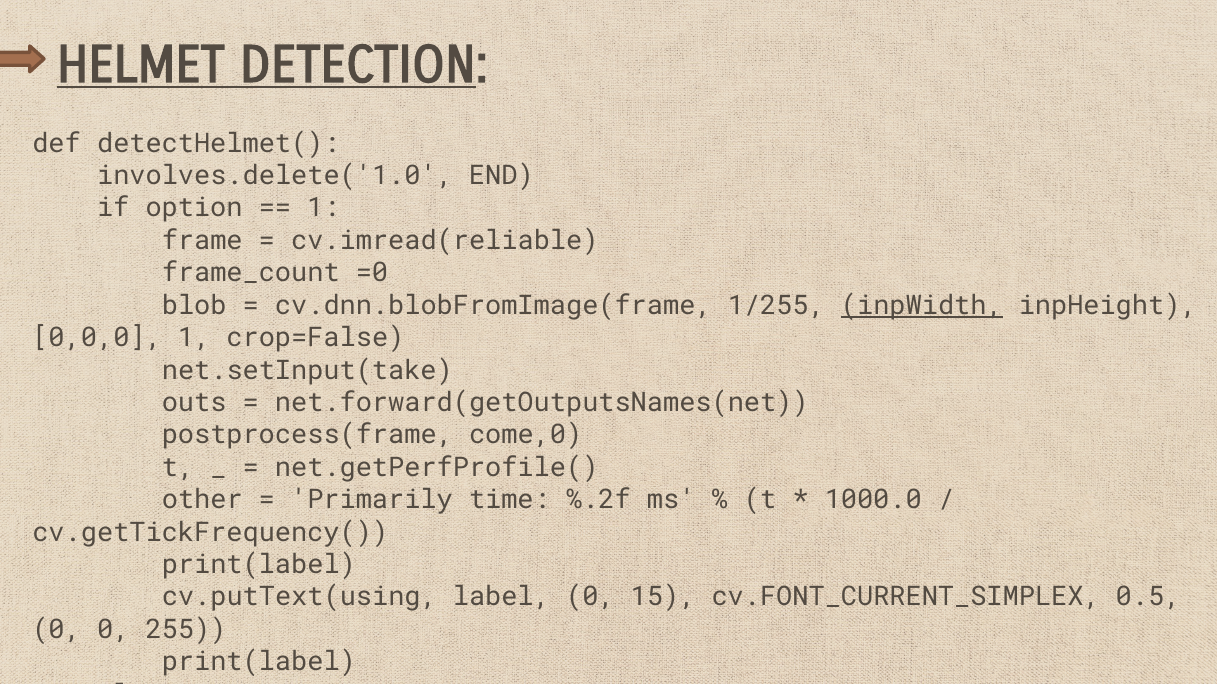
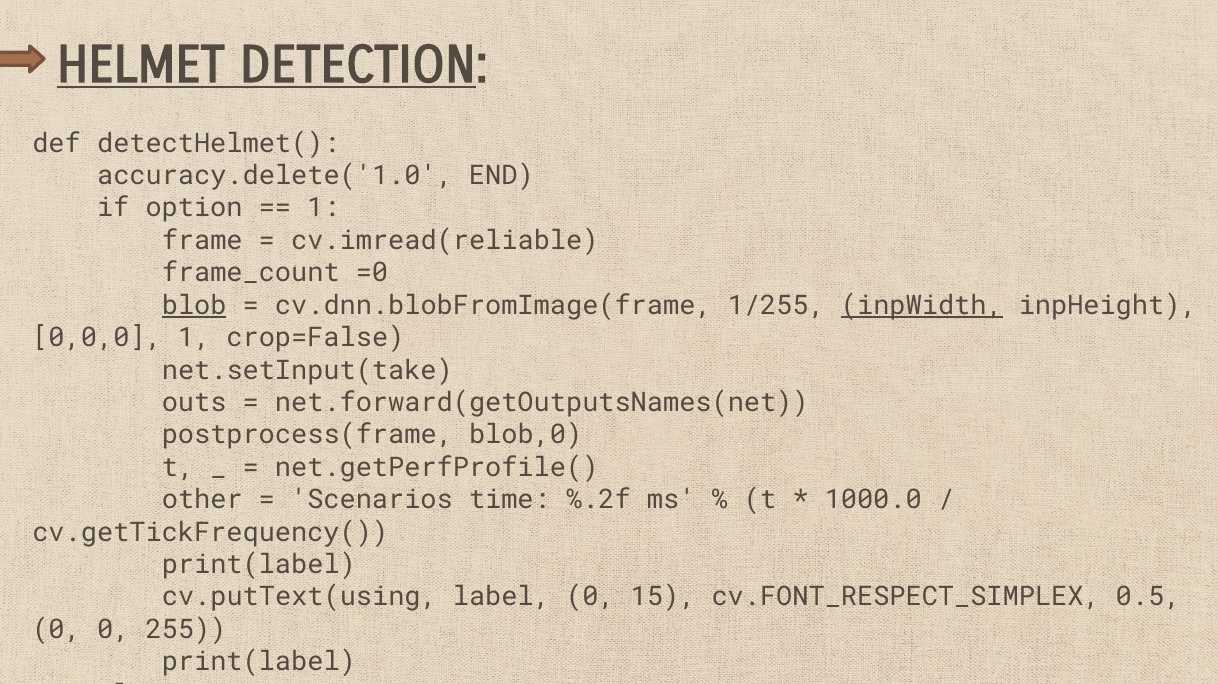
involves.delete('1.0: involves.delete('1.0 -> accuracy.delete('1.0
blob underline: none -> present
come,0: come,0 -> blob,0
Primarily: Primarily -> Scenarios
cv.FONT_CURRENT_SIMPLEX: cv.FONT_CURRENT_SIMPLEX -> cv.FONT_RESPECT_SIMPLEX
